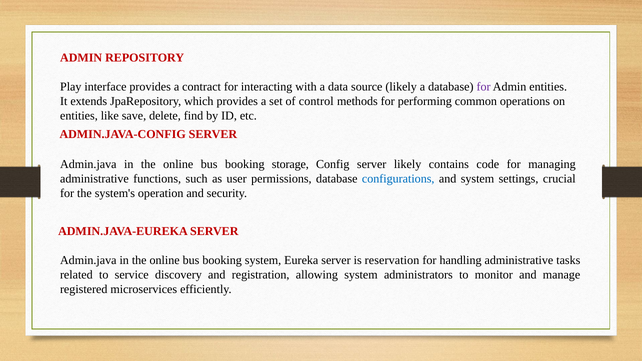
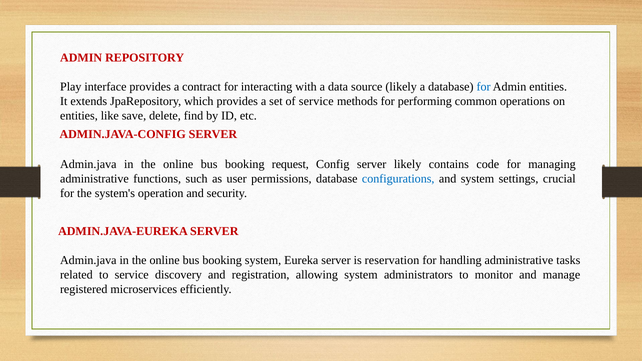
for at (484, 87) colour: purple -> blue
of control: control -> service
storage: storage -> request
